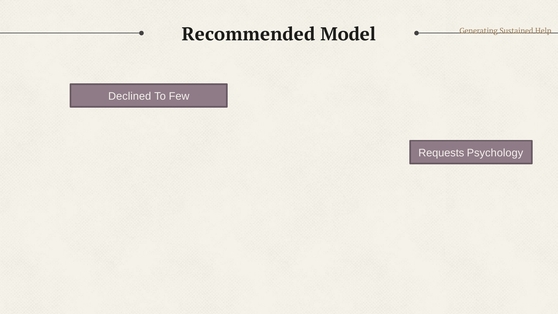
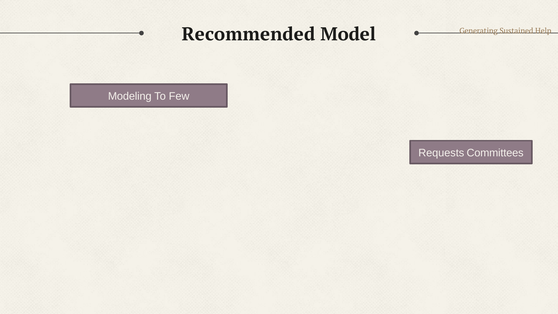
Declined: Declined -> Modeling
Psychology: Psychology -> Committees
